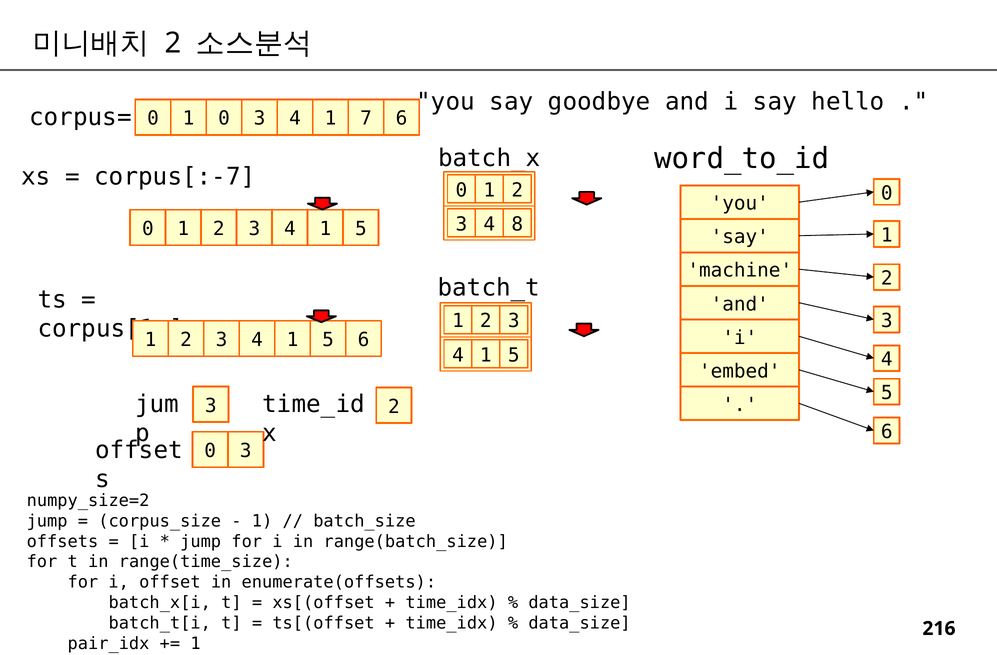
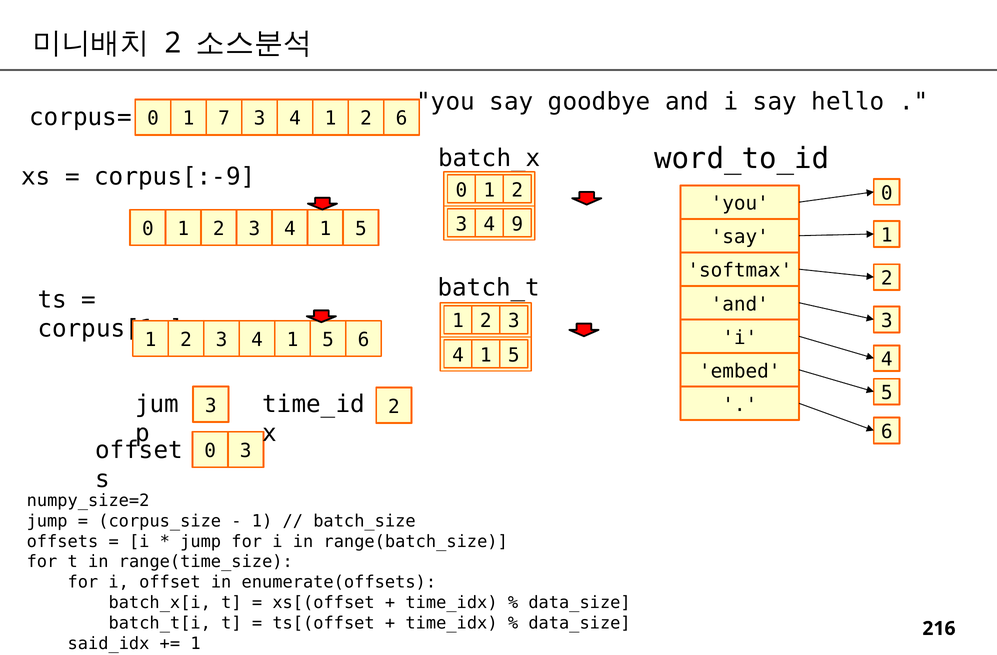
1 0: 0 -> 7
4 1 7: 7 -> 2
corpus[:-7: corpus[:-7 -> corpus[:-9
8: 8 -> 9
machine: machine -> softmax
pair_idx: pair_idx -> said_idx
